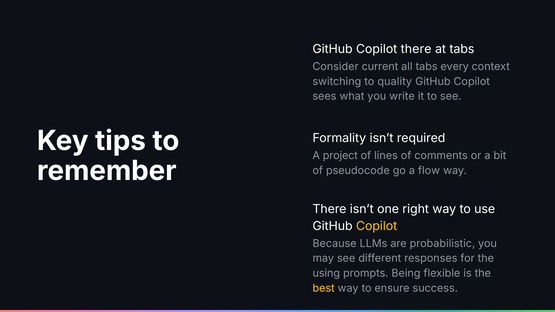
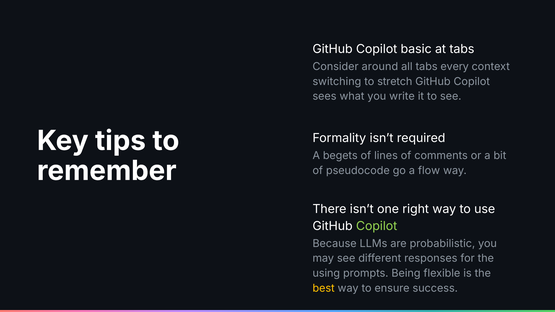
Copilot there: there -> basic
current: current -> around
quality: quality -> stretch
project: project -> begets
Copilot at (377, 226) colour: yellow -> light green
